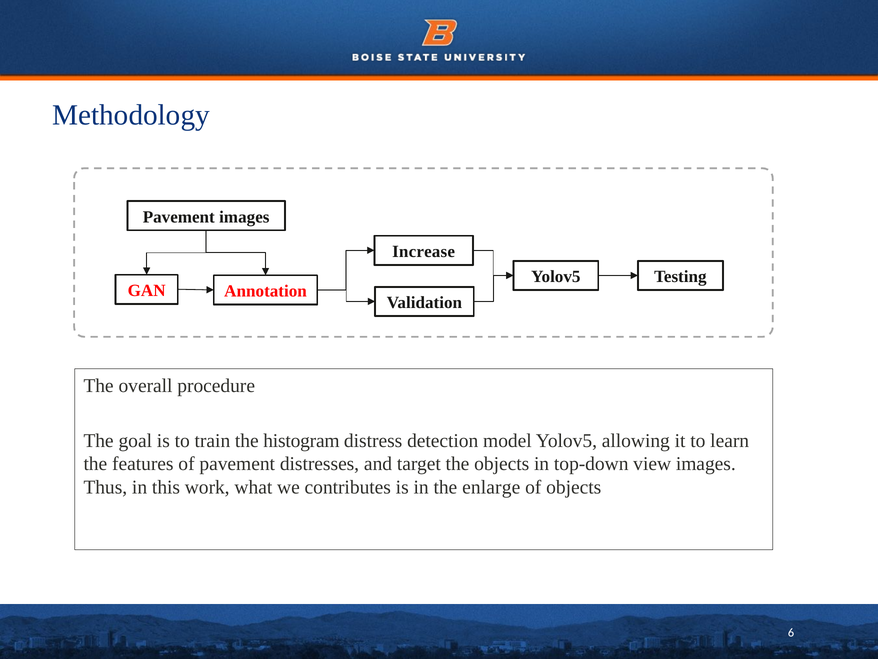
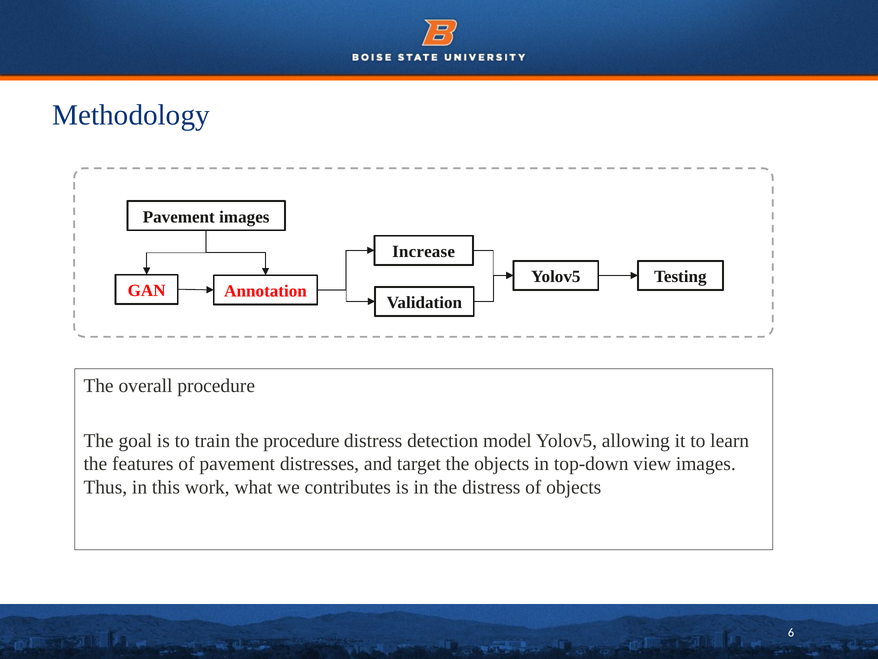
the histogram: histogram -> procedure
the enlarge: enlarge -> distress
